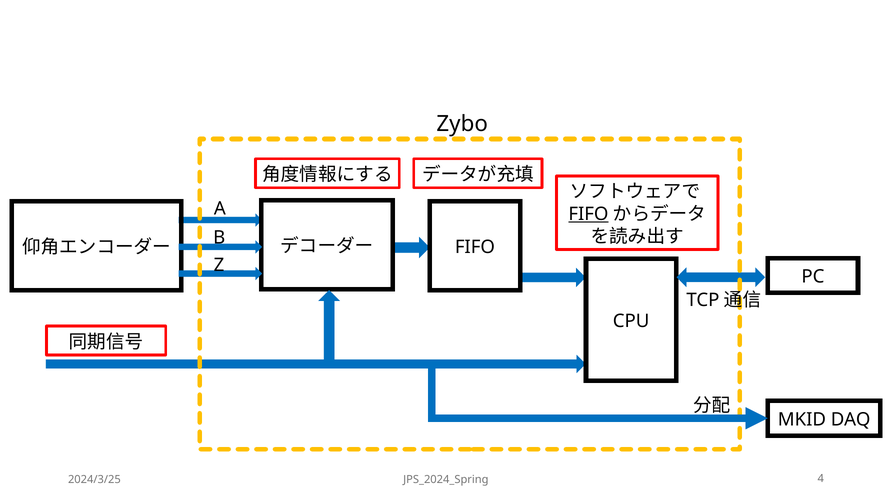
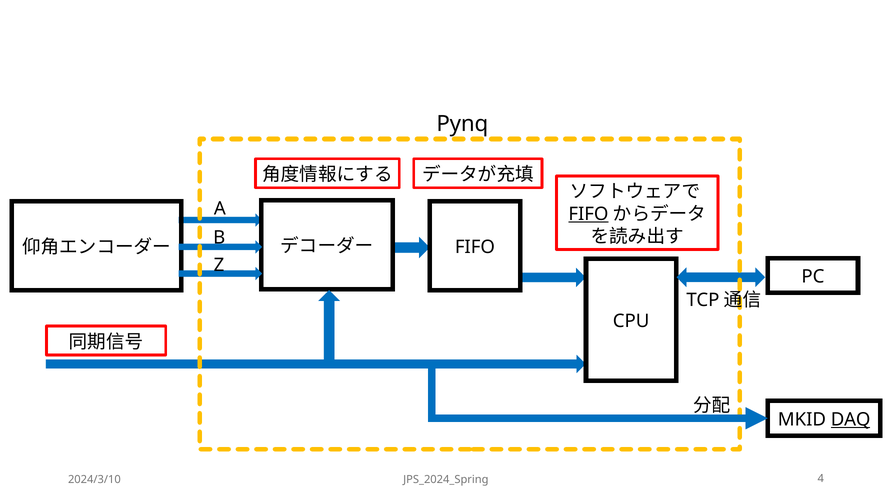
Zybo: Zybo -> Pynq
DAQ underline: none -> present
2024/3/25: 2024/3/25 -> 2024/3/10
